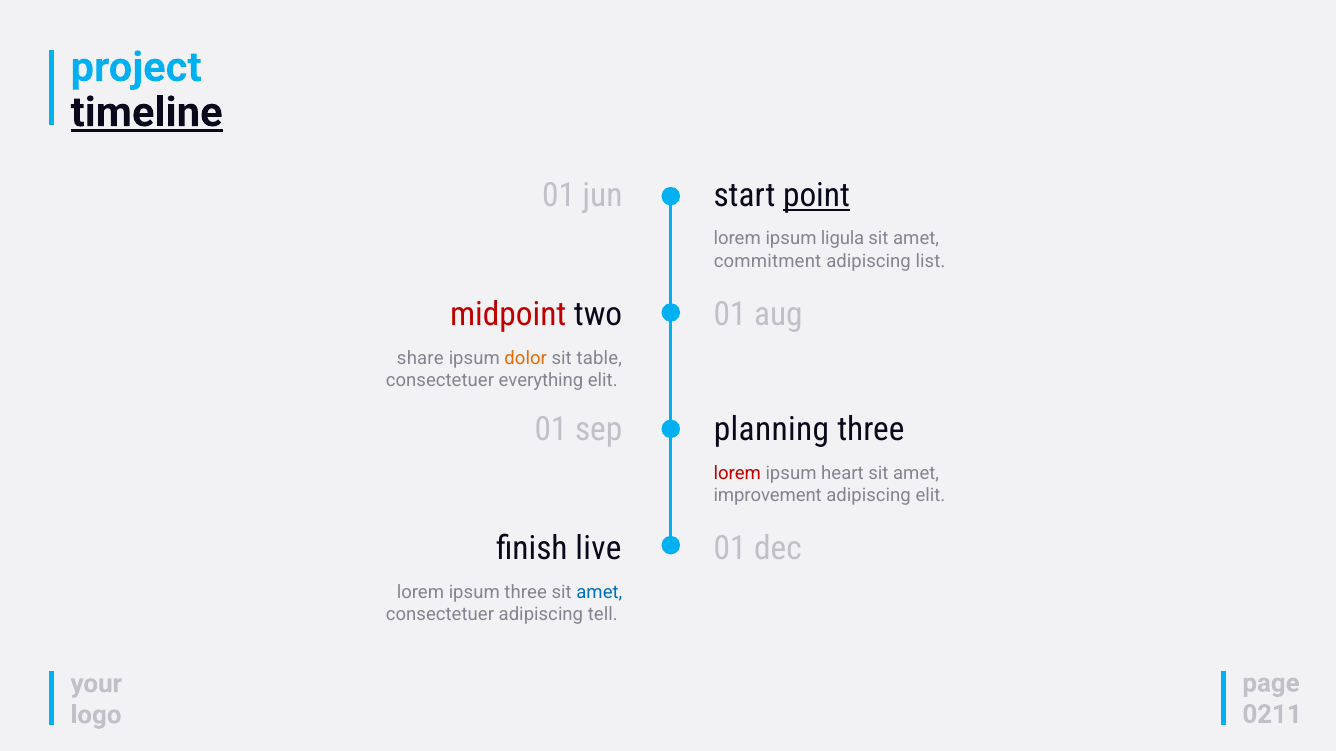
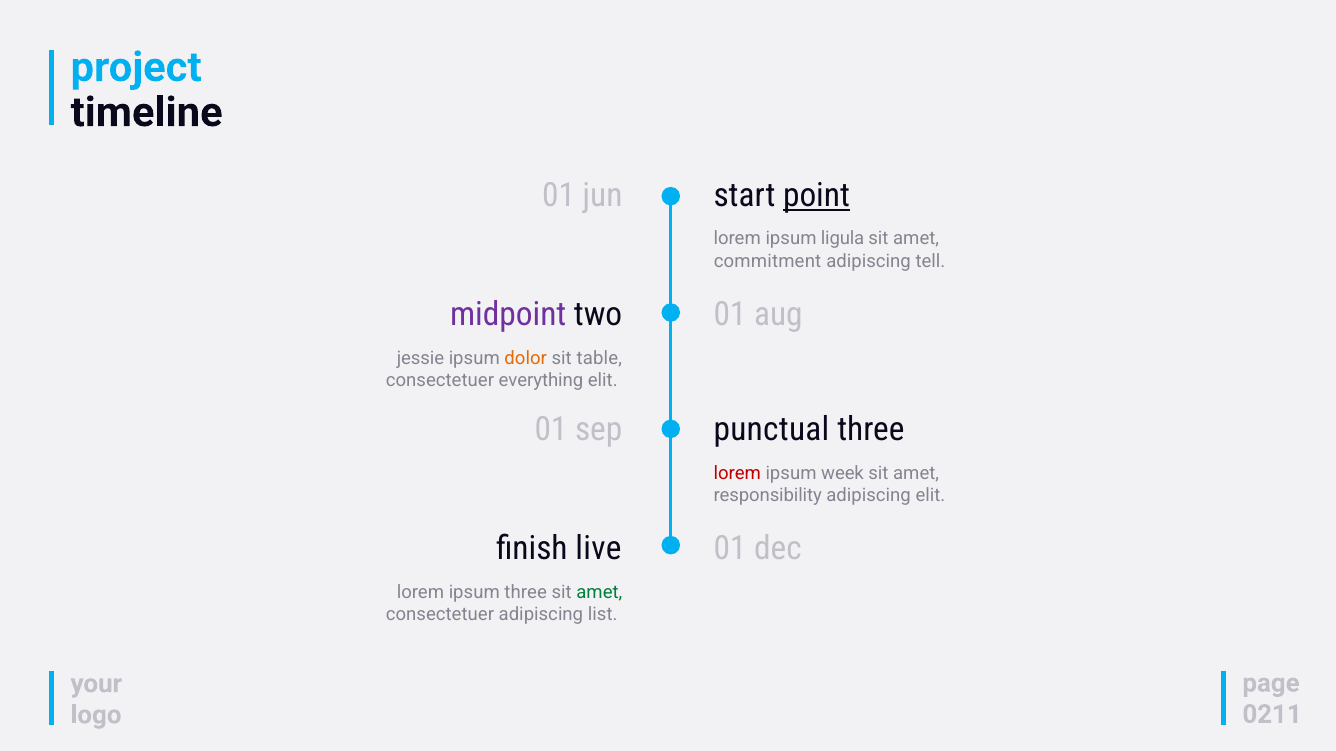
timeline underline: present -> none
list: list -> tell
midpoint colour: red -> purple
share: share -> jessie
planning: planning -> punctual
heart: heart -> week
improvement: improvement -> responsibility
amet at (599, 592) colour: blue -> green
tell: tell -> list
